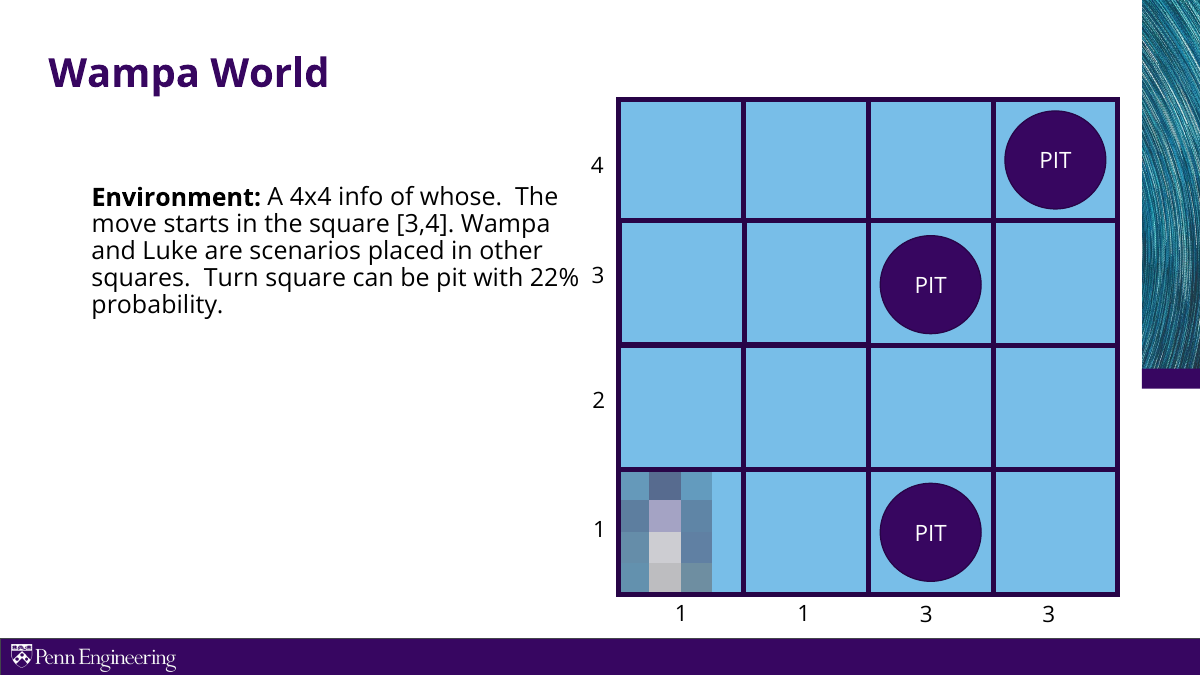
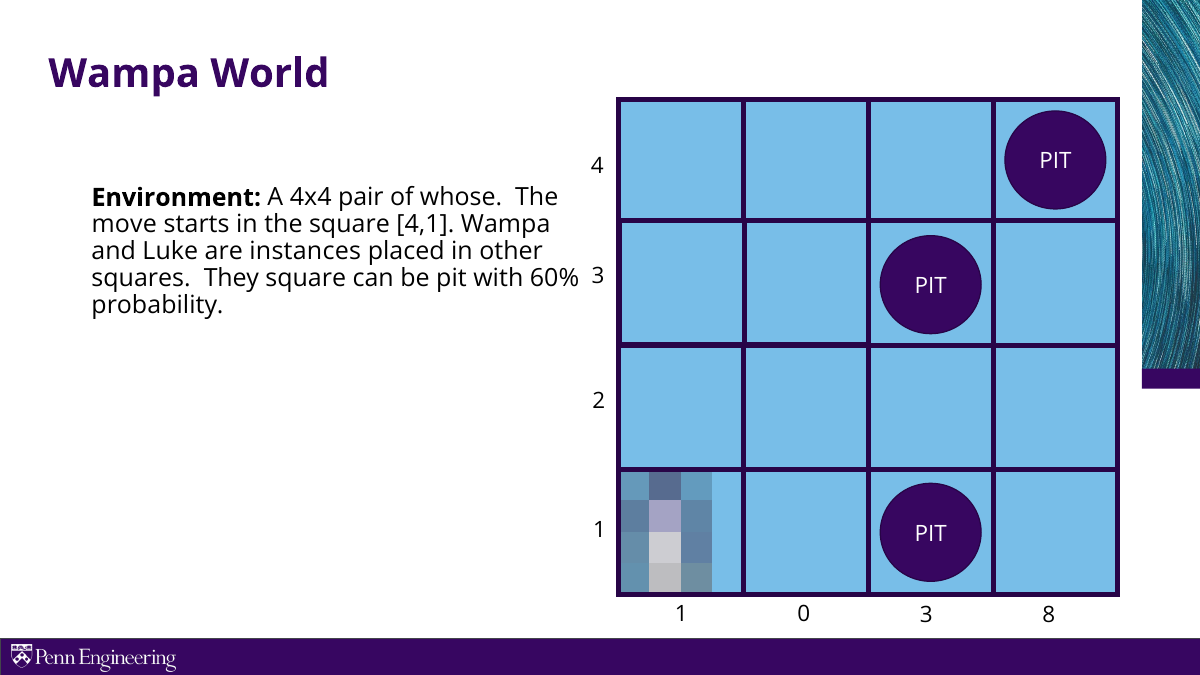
info: info -> pair
3,4: 3,4 -> 4,1
scenarios: scenarios -> instances
Turn: Turn -> They
22%: 22% -> 60%
1 1: 1 -> 0
3 3: 3 -> 8
